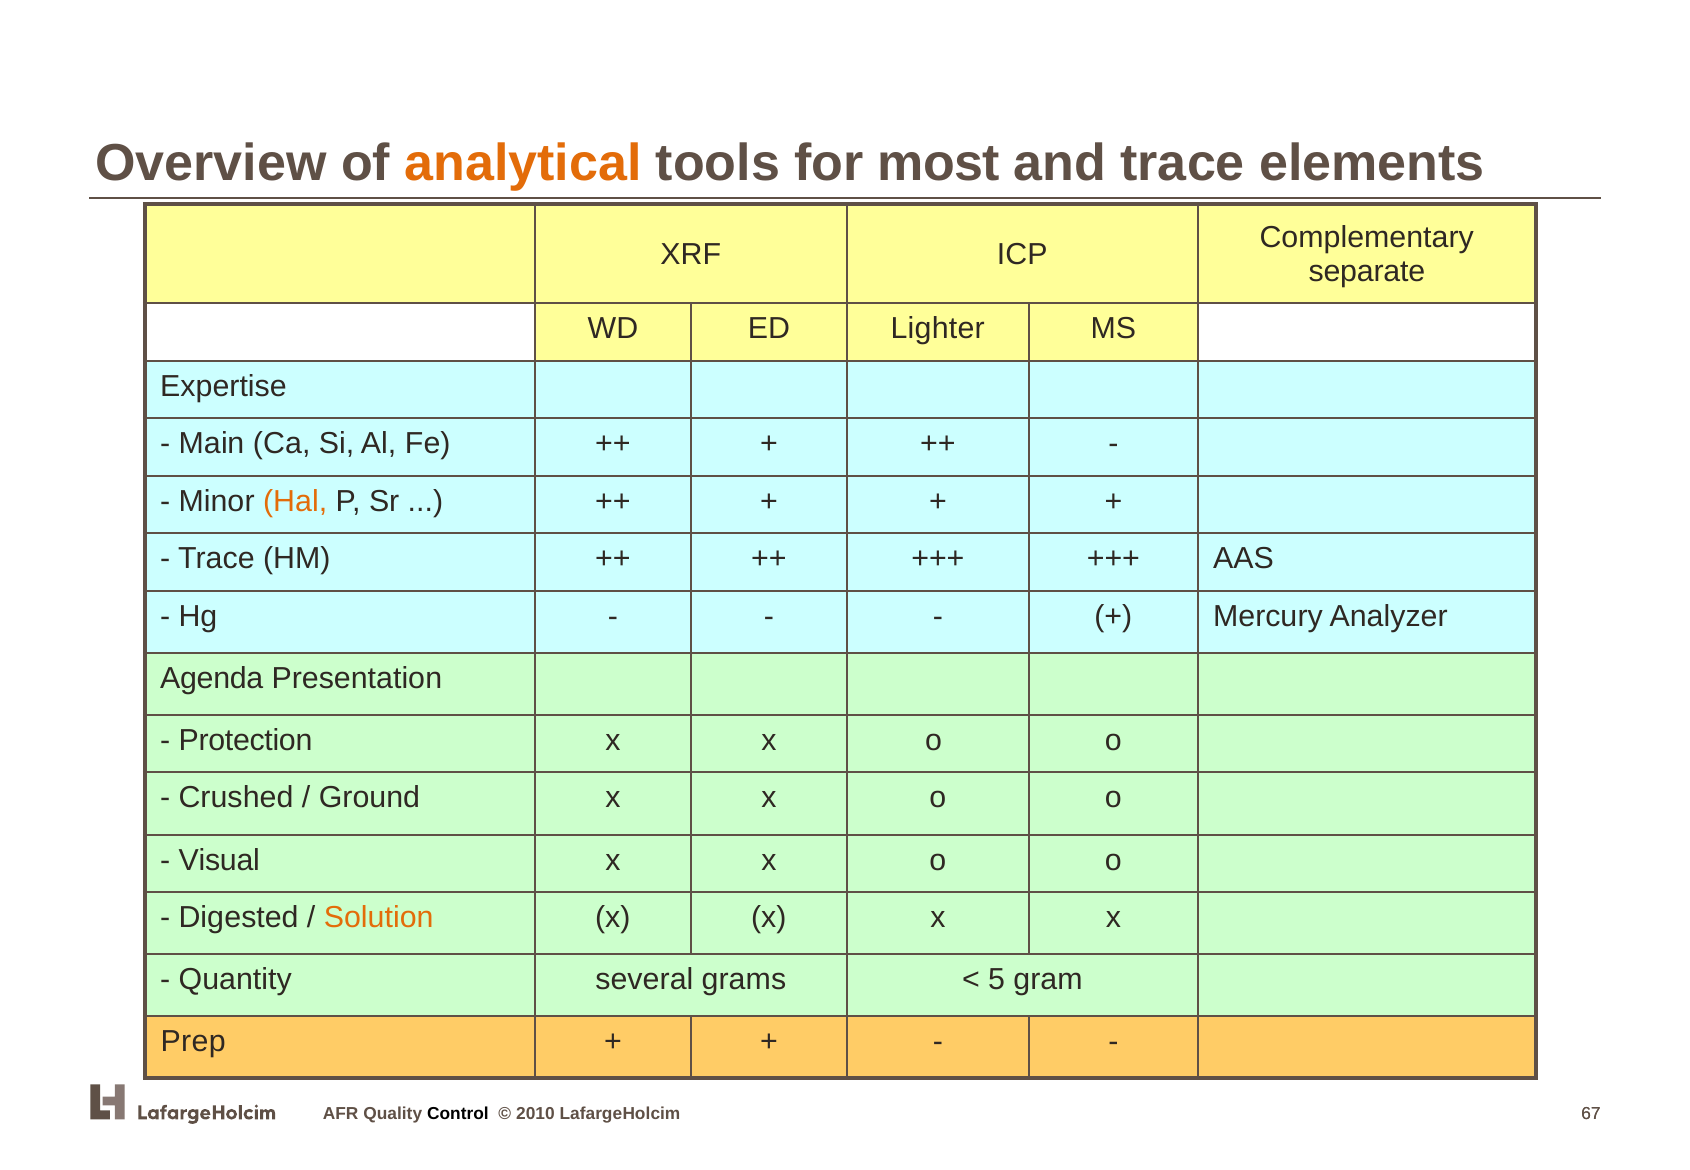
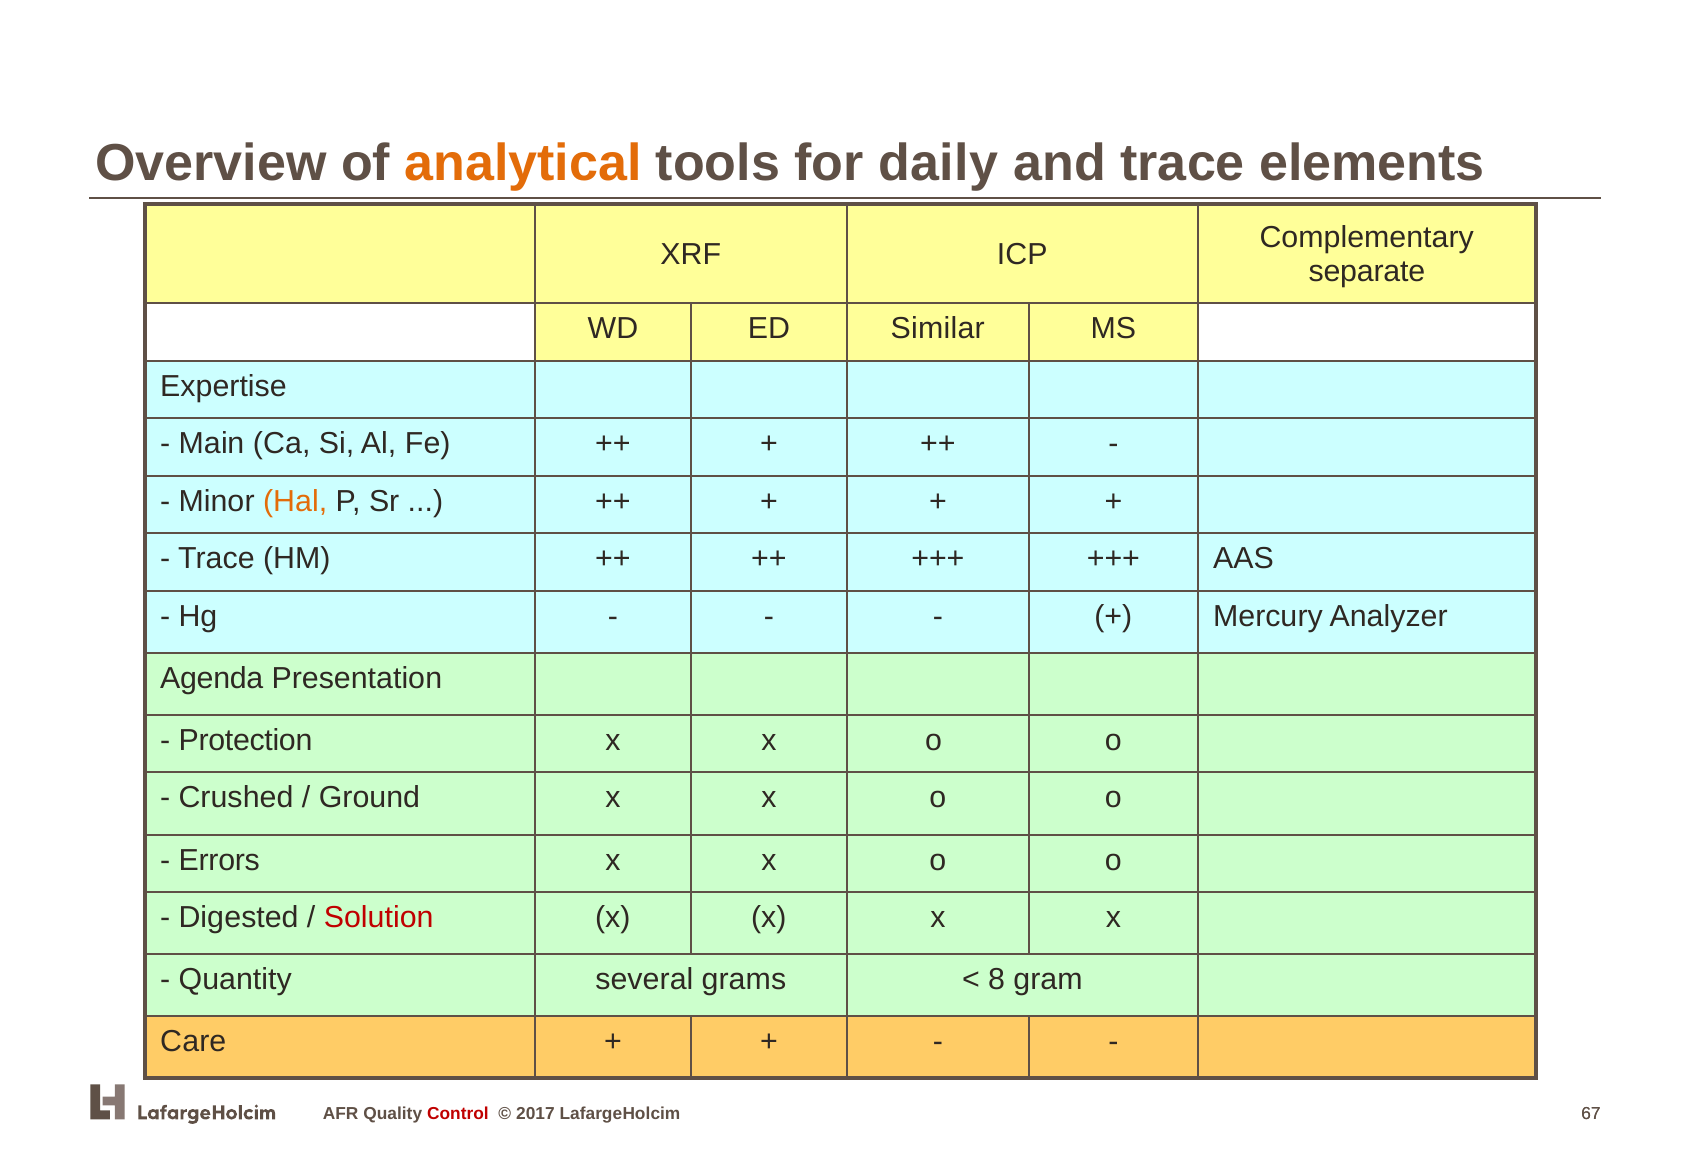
most: most -> daily
Lighter: Lighter -> Similar
Visual: Visual -> Errors
Solution colour: orange -> red
5: 5 -> 8
Prep: Prep -> Care
Control colour: black -> red
2010: 2010 -> 2017
